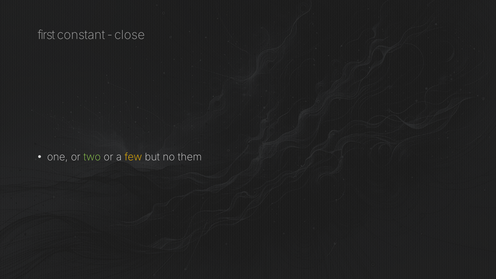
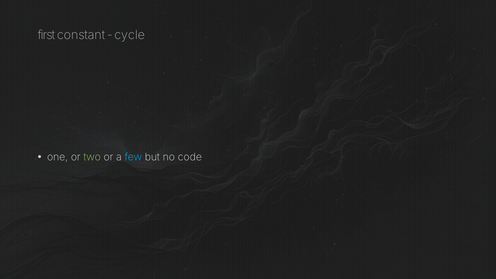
close: close -> cycle
few colour: yellow -> light blue
them: them -> code
